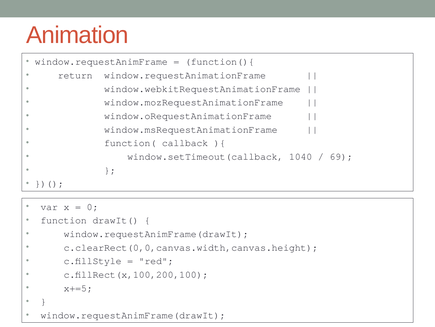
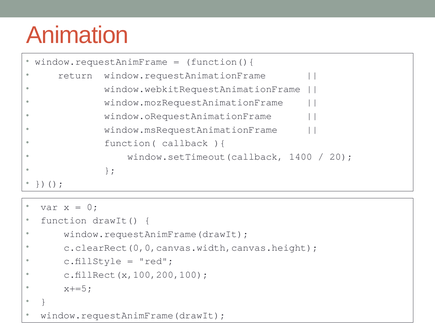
1040: 1040 -> 1400
69: 69 -> 20
